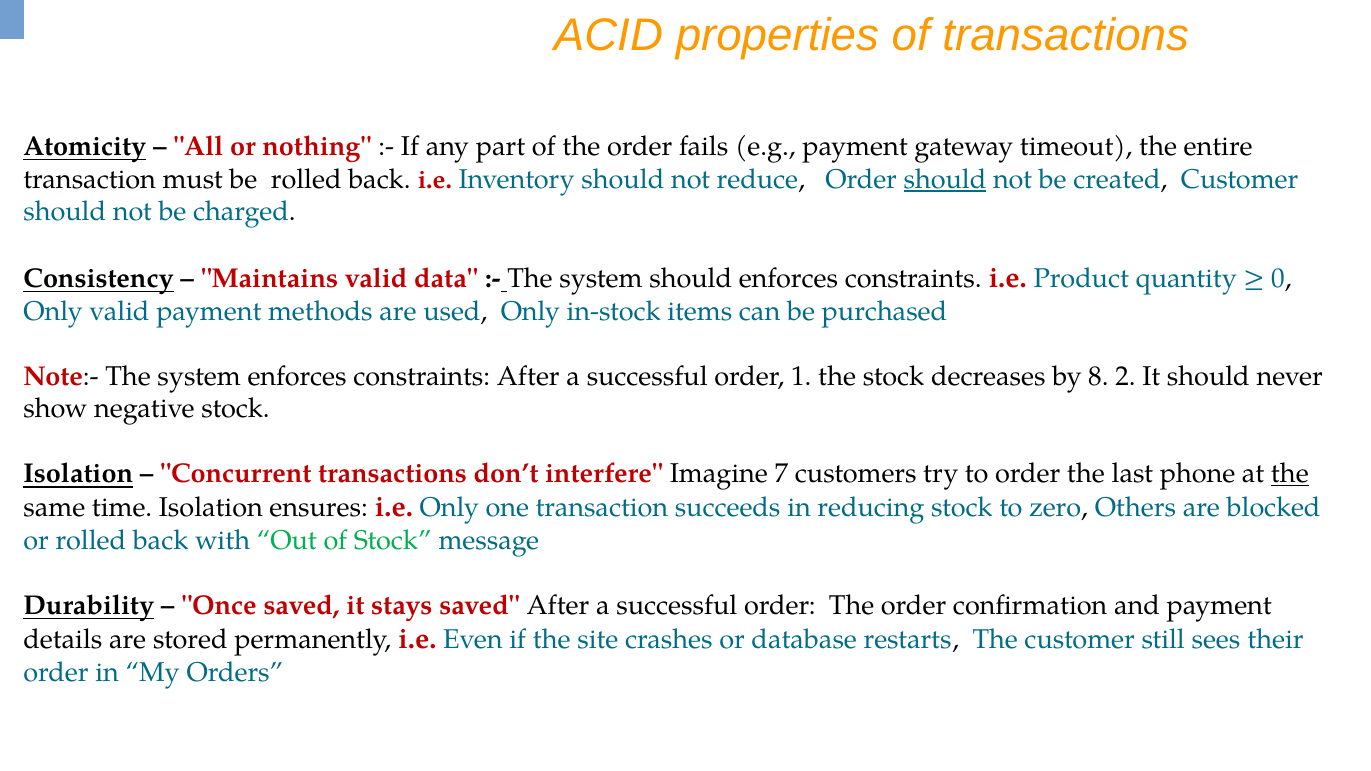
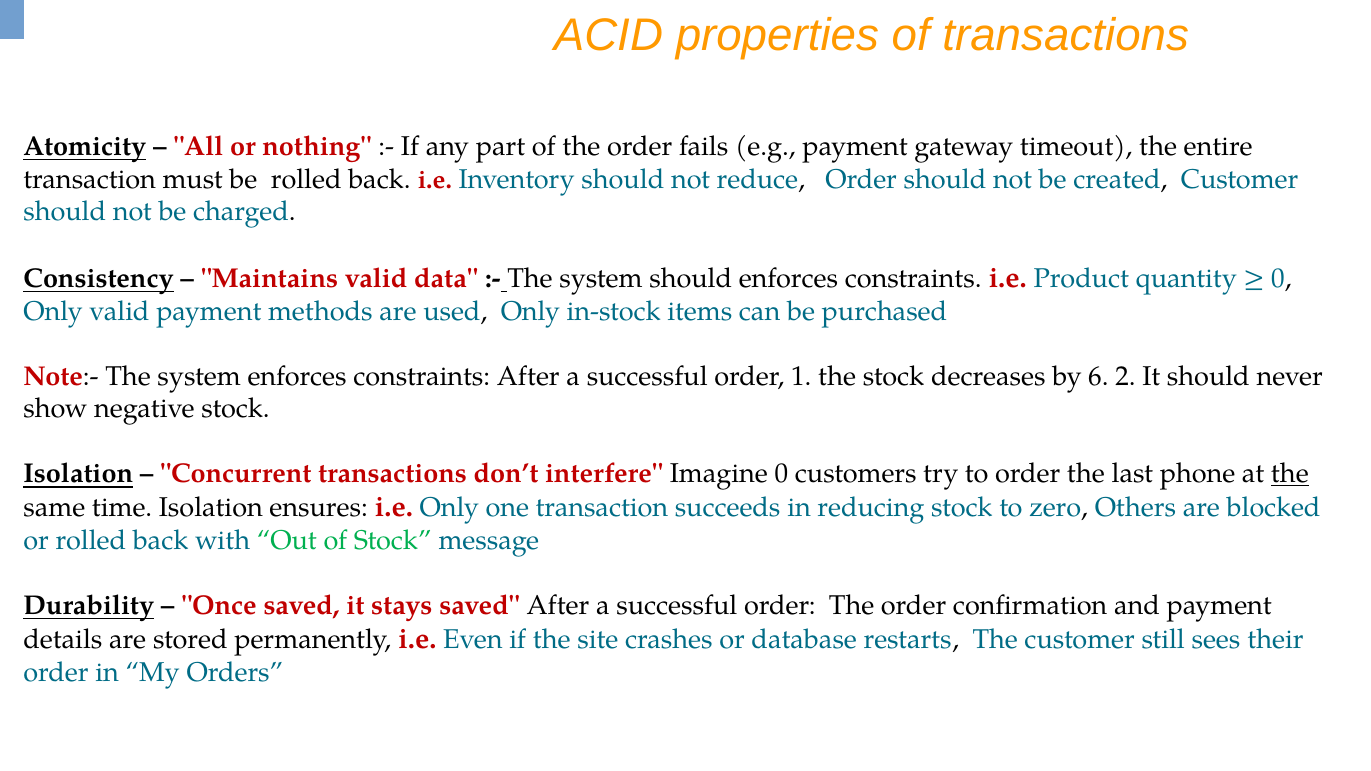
should at (945, 179) underline: present -> none
8: 8 -> 6
Imagine 7: 7 -> 0
